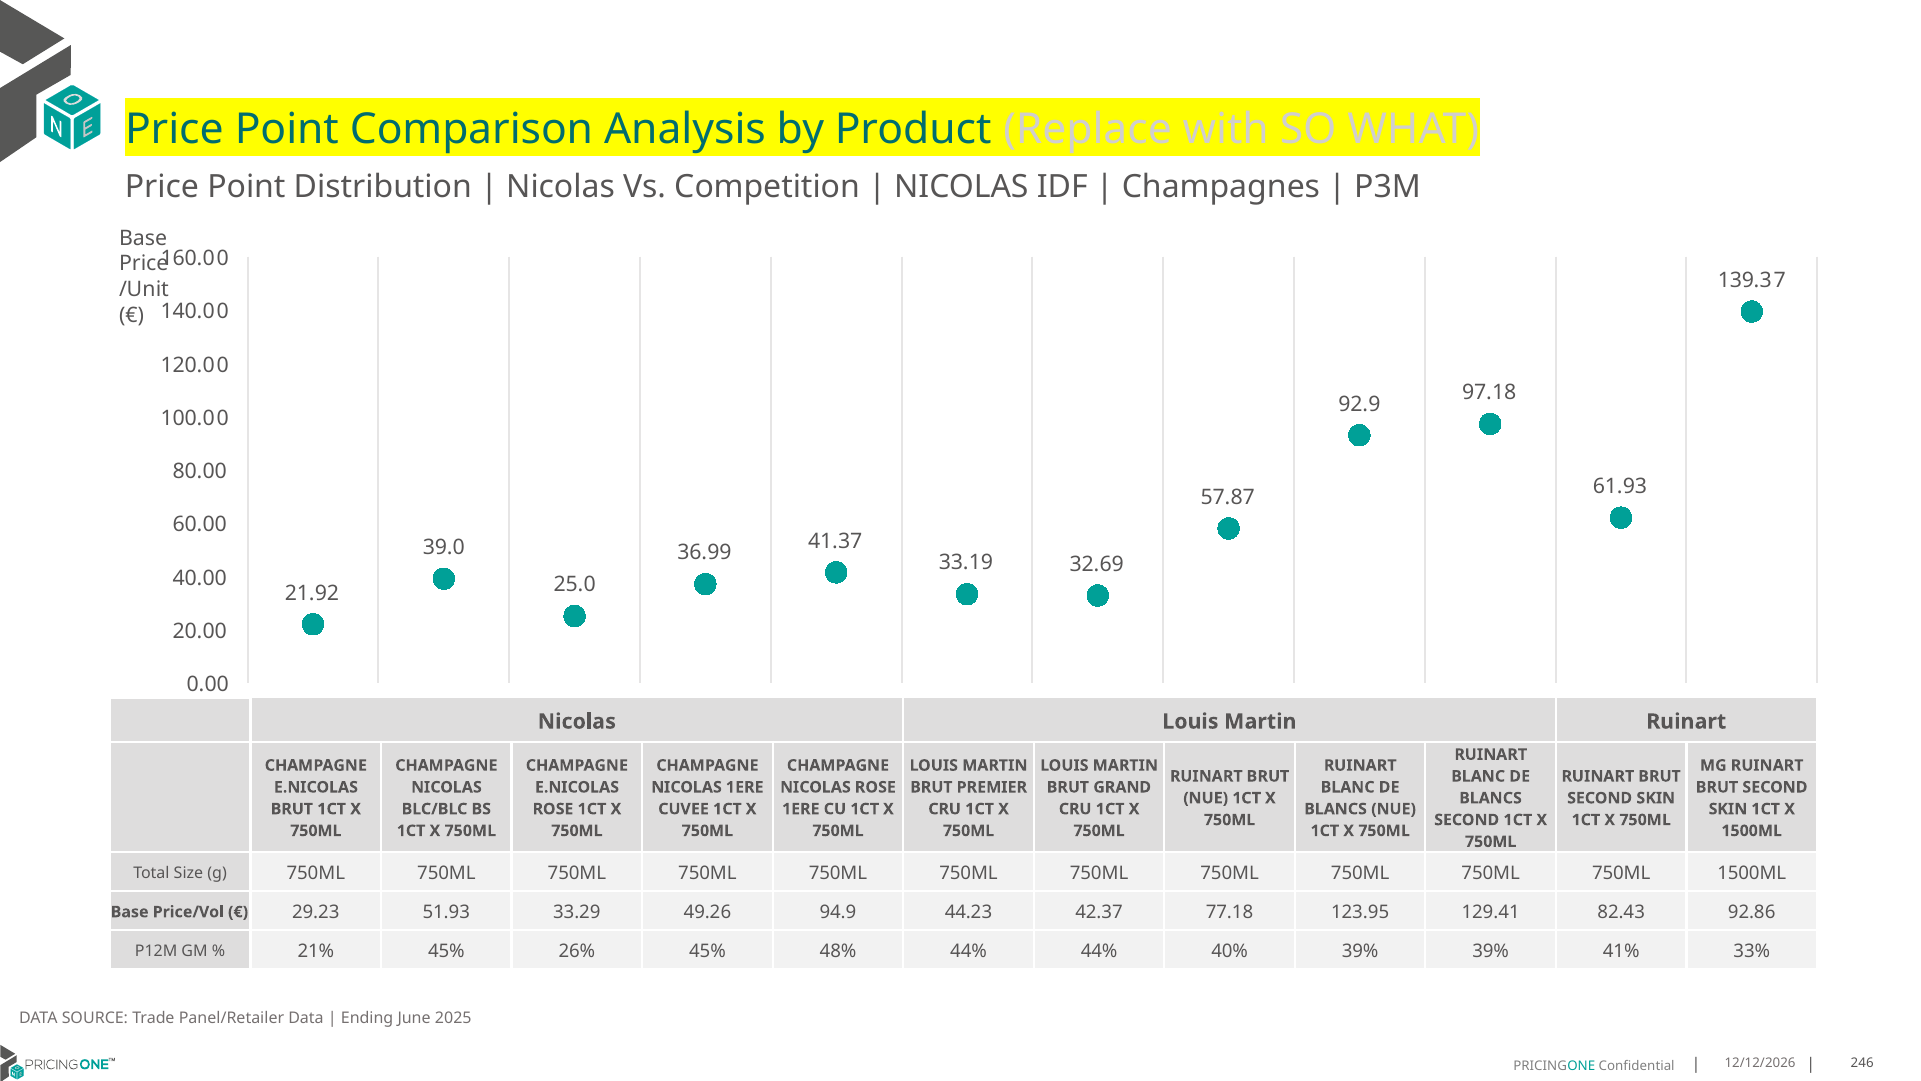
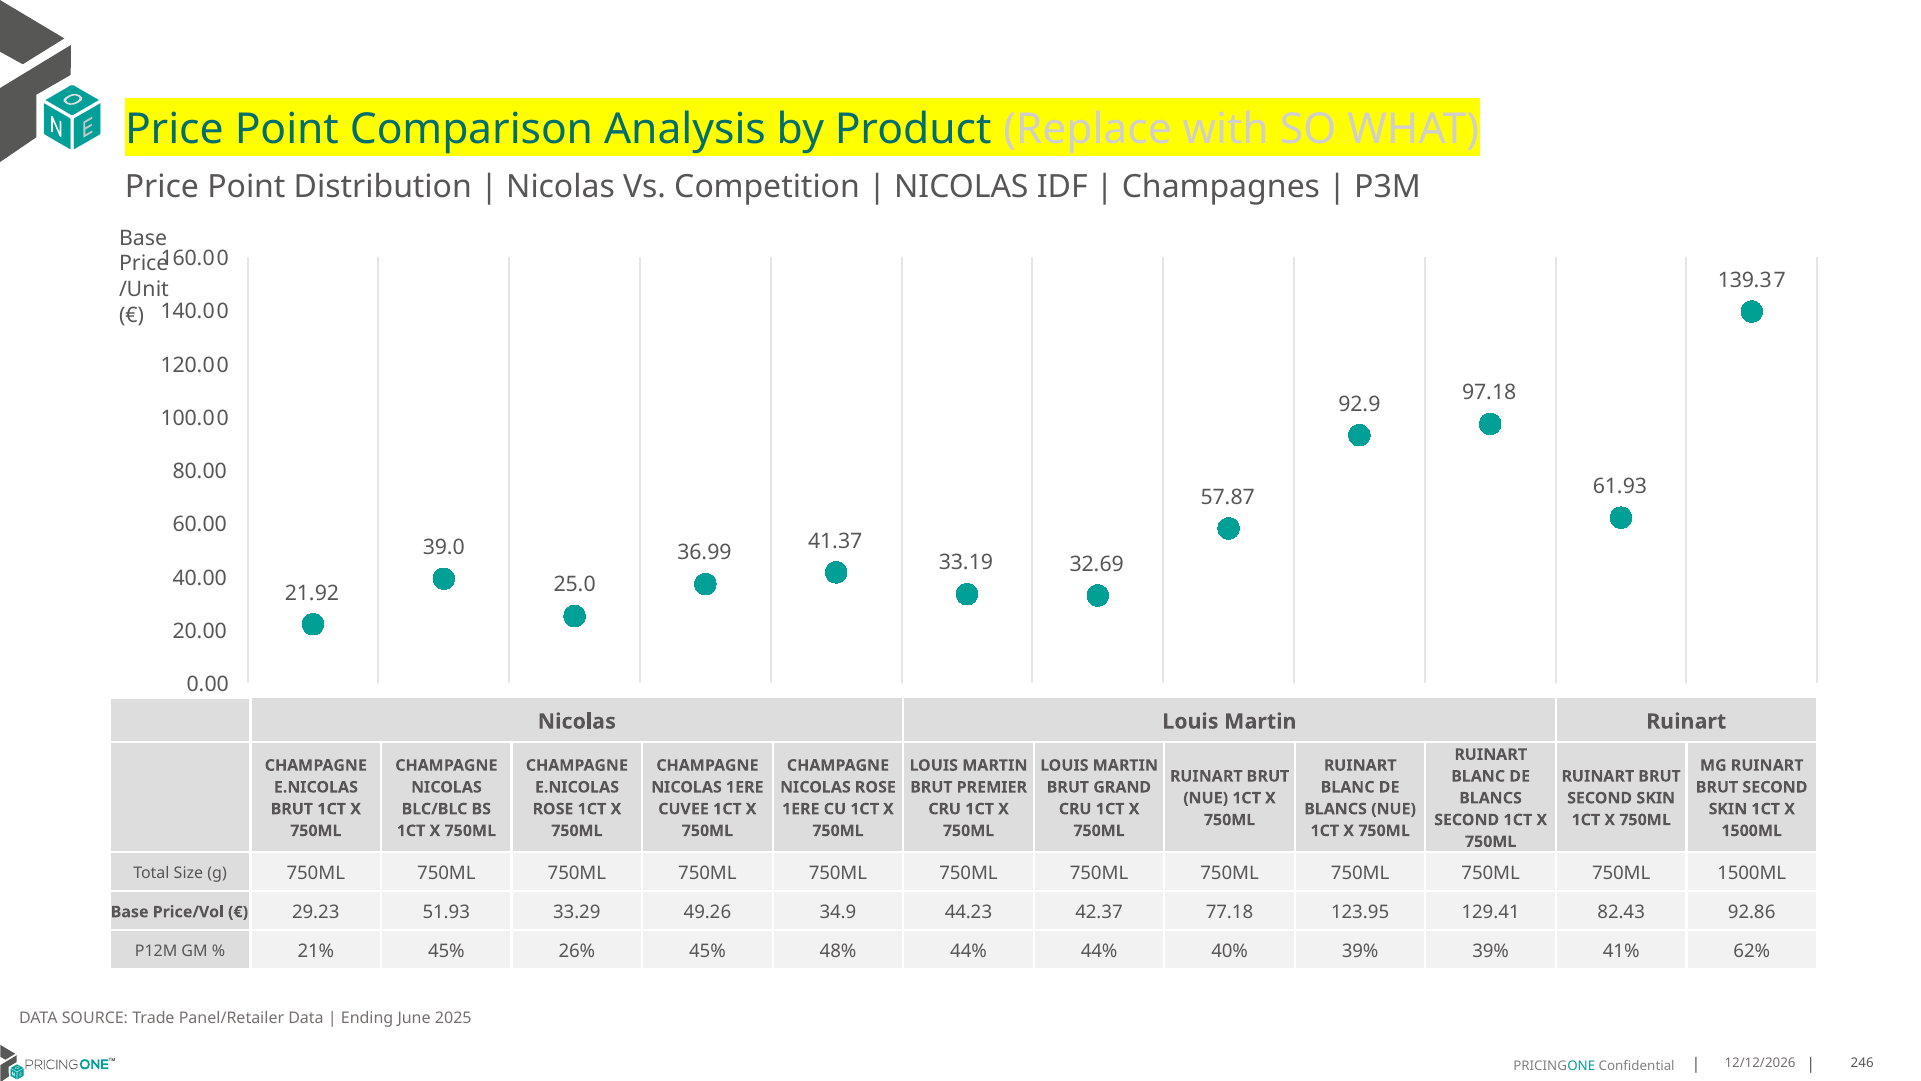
94.9: 94.9 -> 34.9
33%: 33% -> 62%
